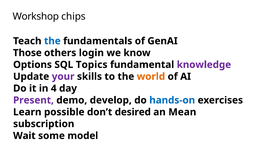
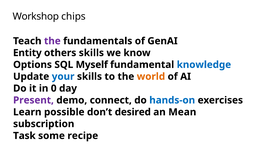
the at (52, 41) colour: blue -> purple
Those: Those -> Entity
others login: login -> skills
Topics: Topics -> Myself
knowledge colour: purple -> blue
your colour: purple -> blue
4: 4 -> 0
develop: develop -> connect
Wait: Wait -> Task
model: model -> recipe
